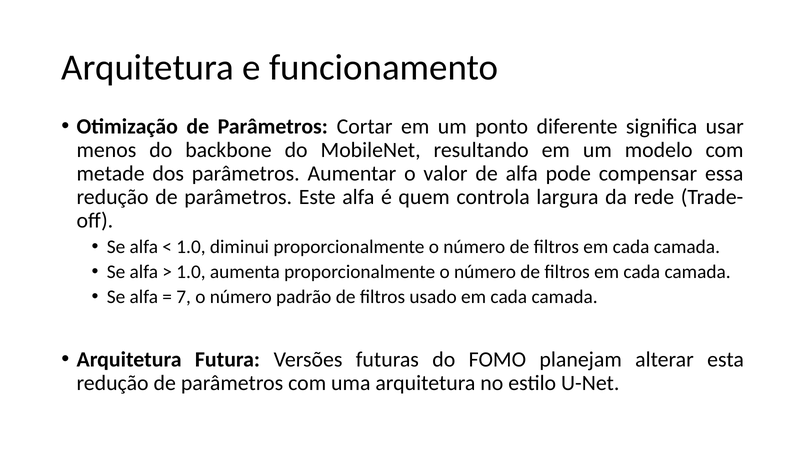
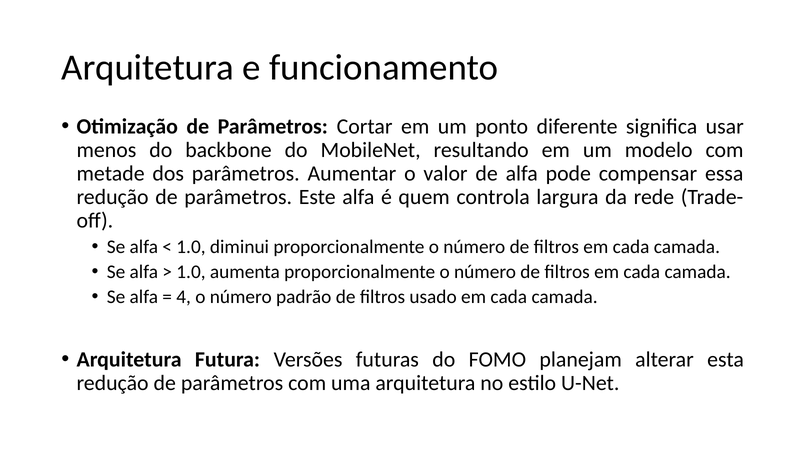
7: 7 -> 4
